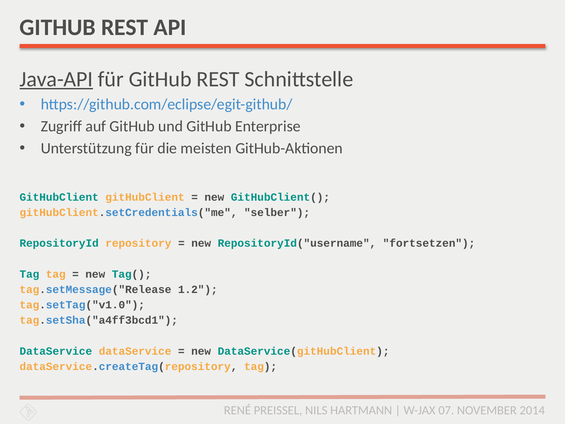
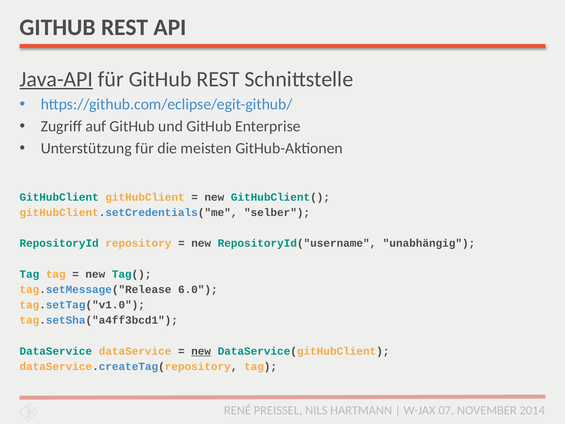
fortsetzen: fortsetzen -> unabhängig
1.2: 1.2 -> 6.0
new at (201, 351) underline: none -> present
